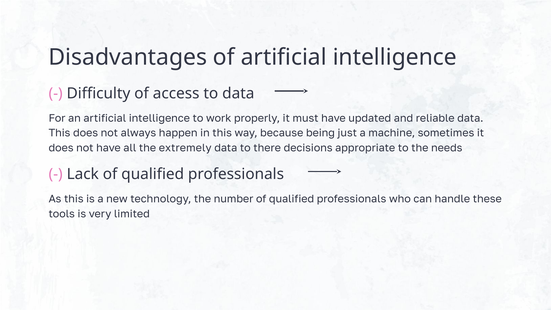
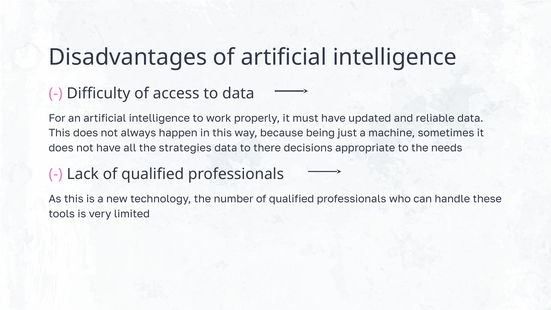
extremely: extremely -> strategies
